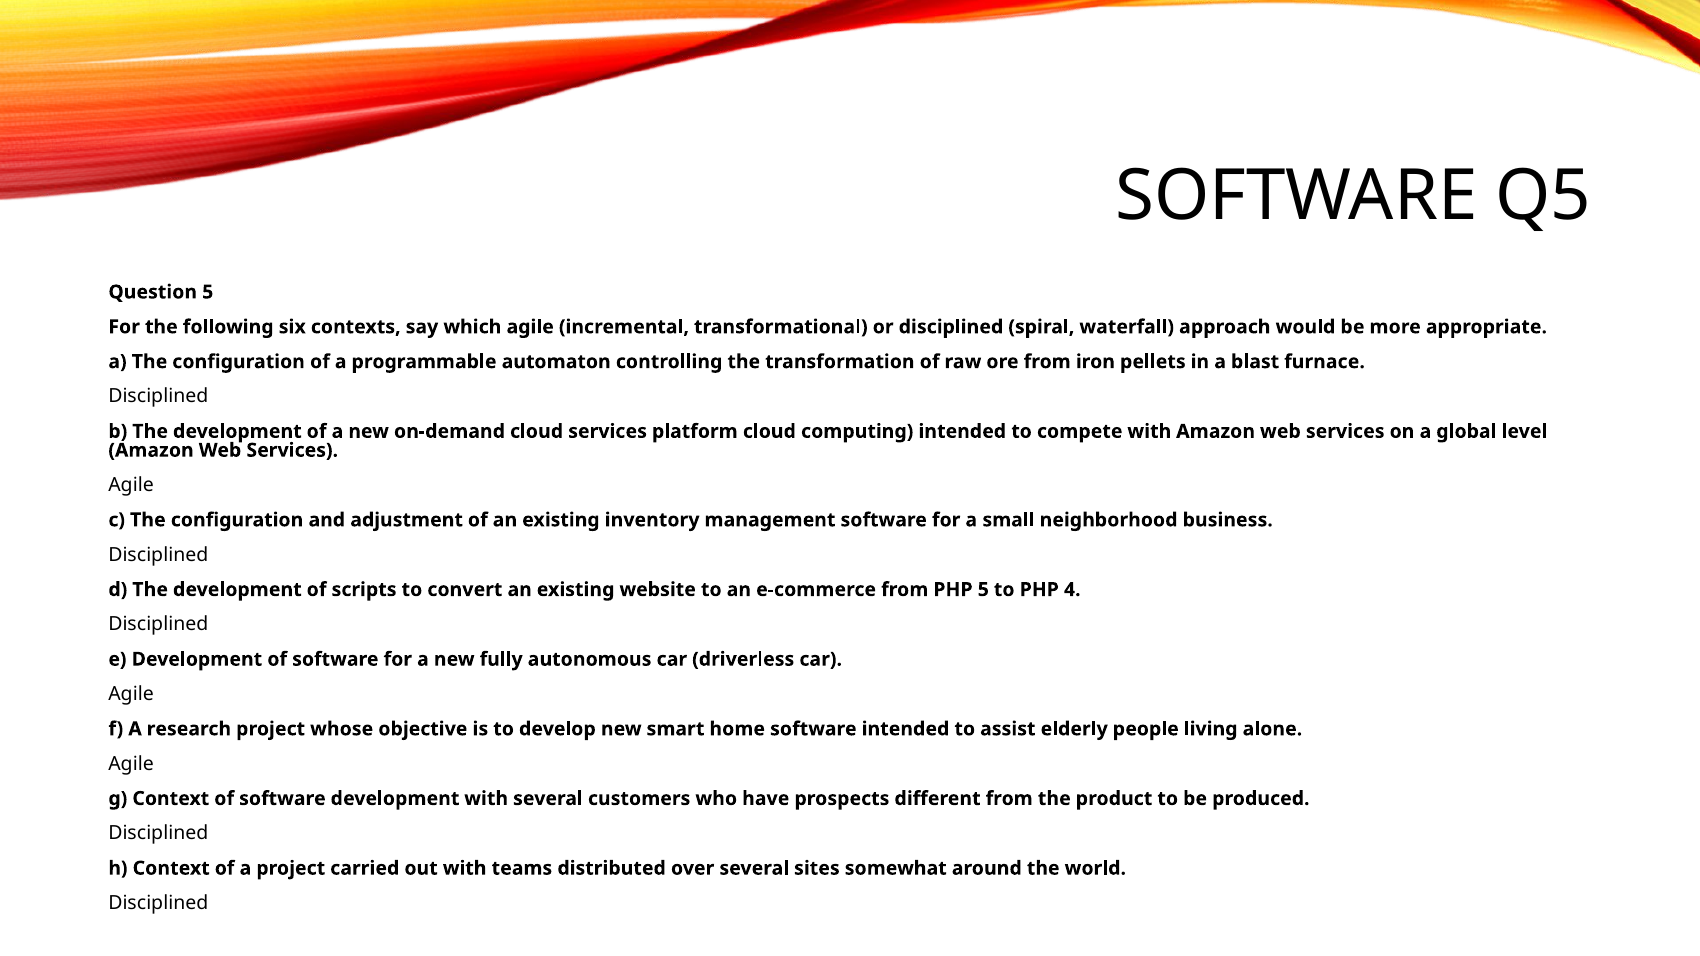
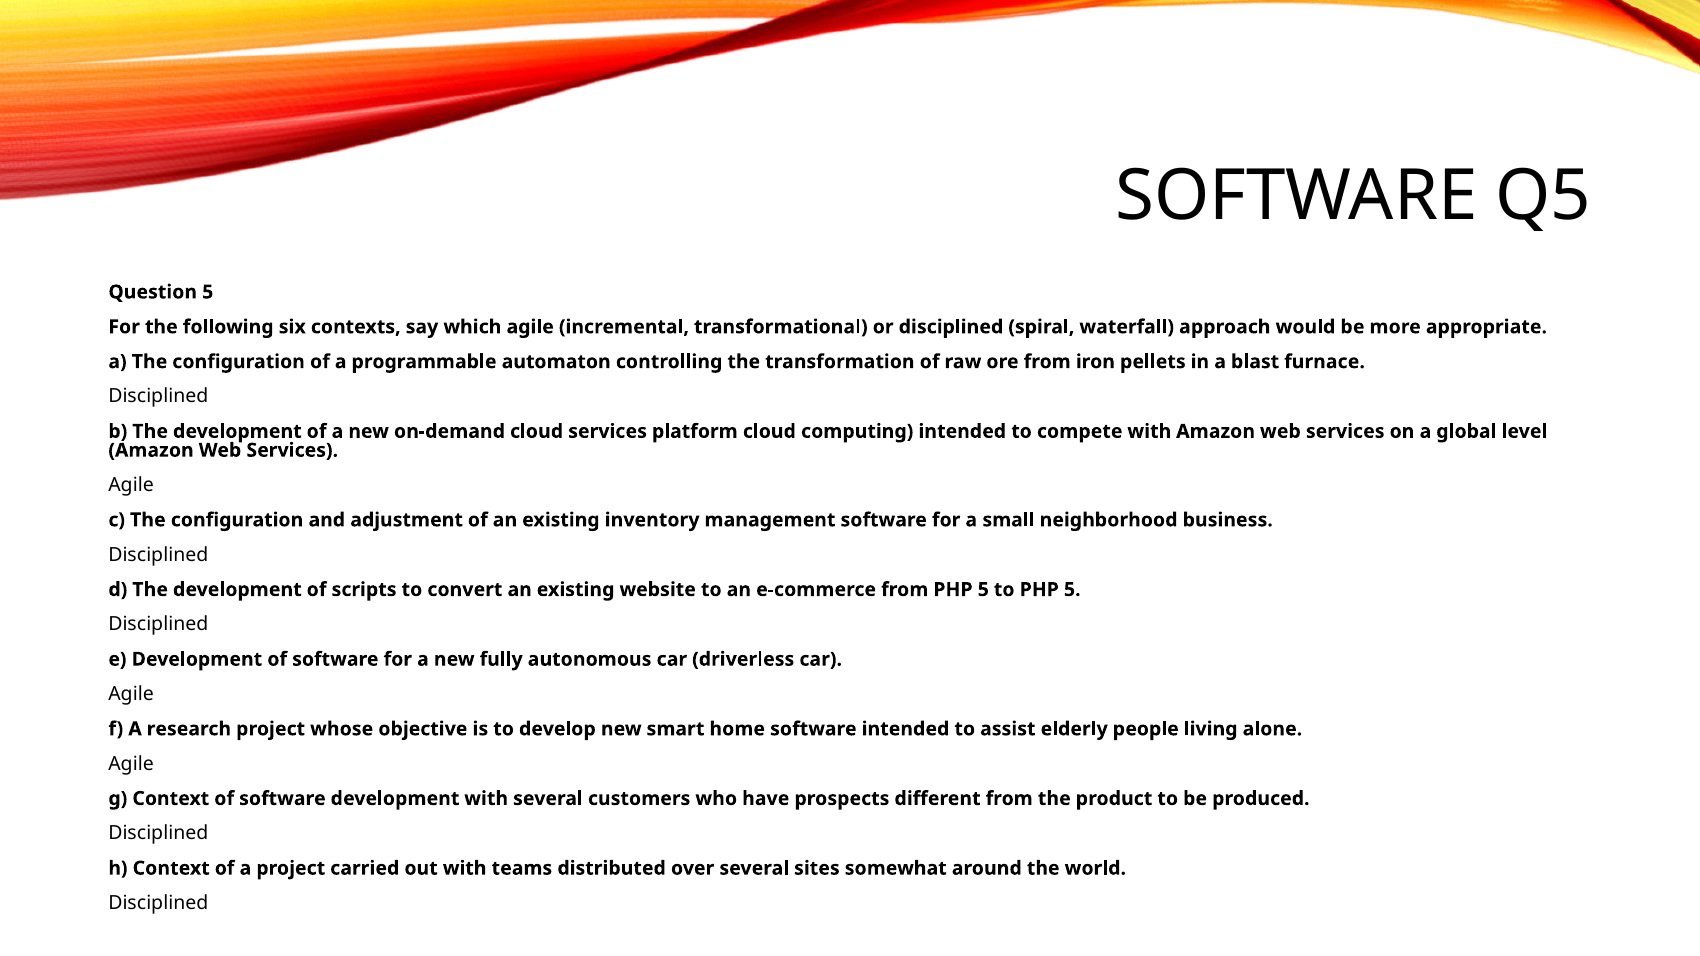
to PHP 4: 4 -> 5
